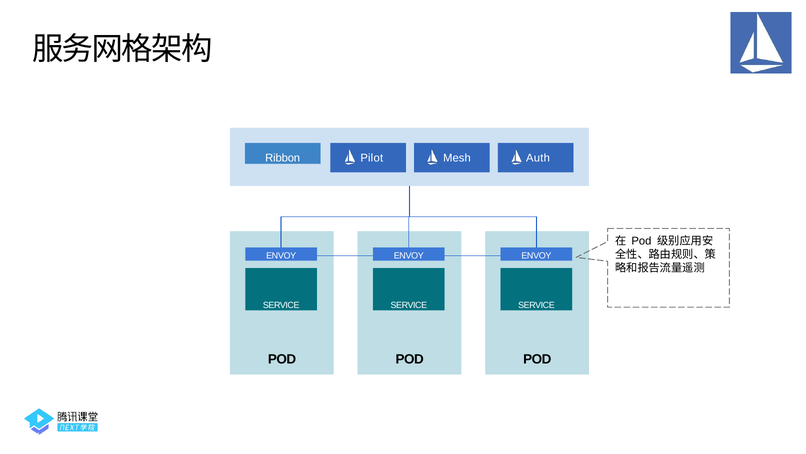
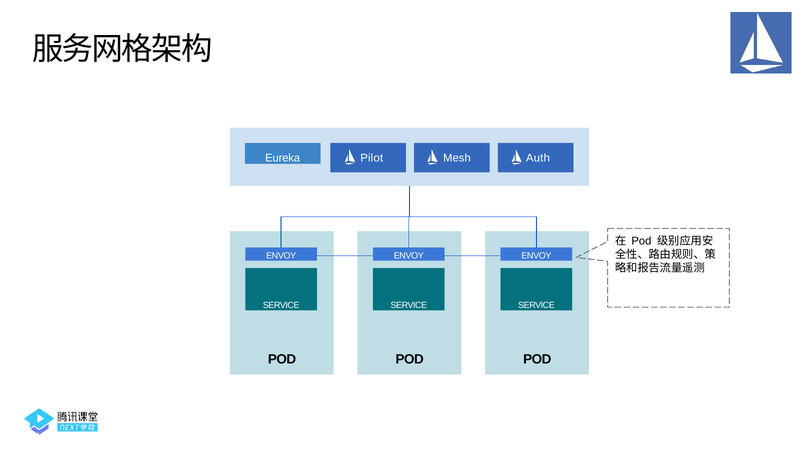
Ribbon: Ribbon -> Eureka
